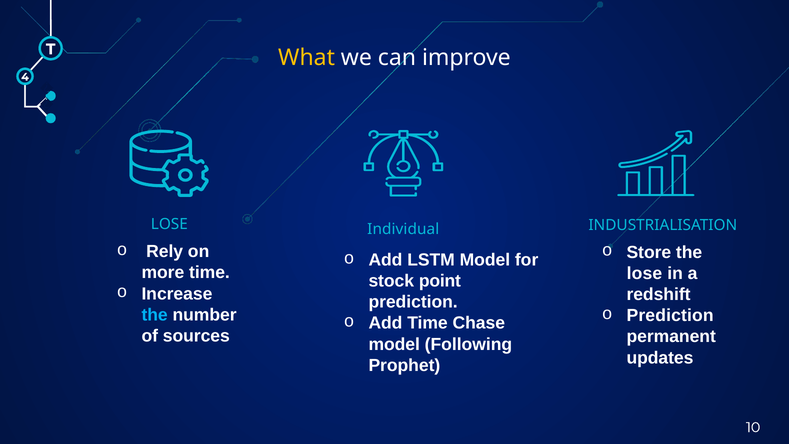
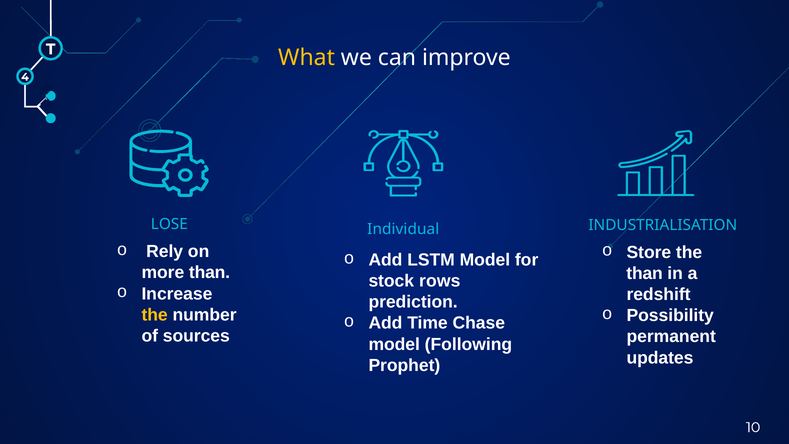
more time: time -> than
lose at (644, 273): lose -> than
point: point -> rows
the at (155, 315) colour: light blue -> yellow
Prediction at (670, 316): Prediction -> Possibility
